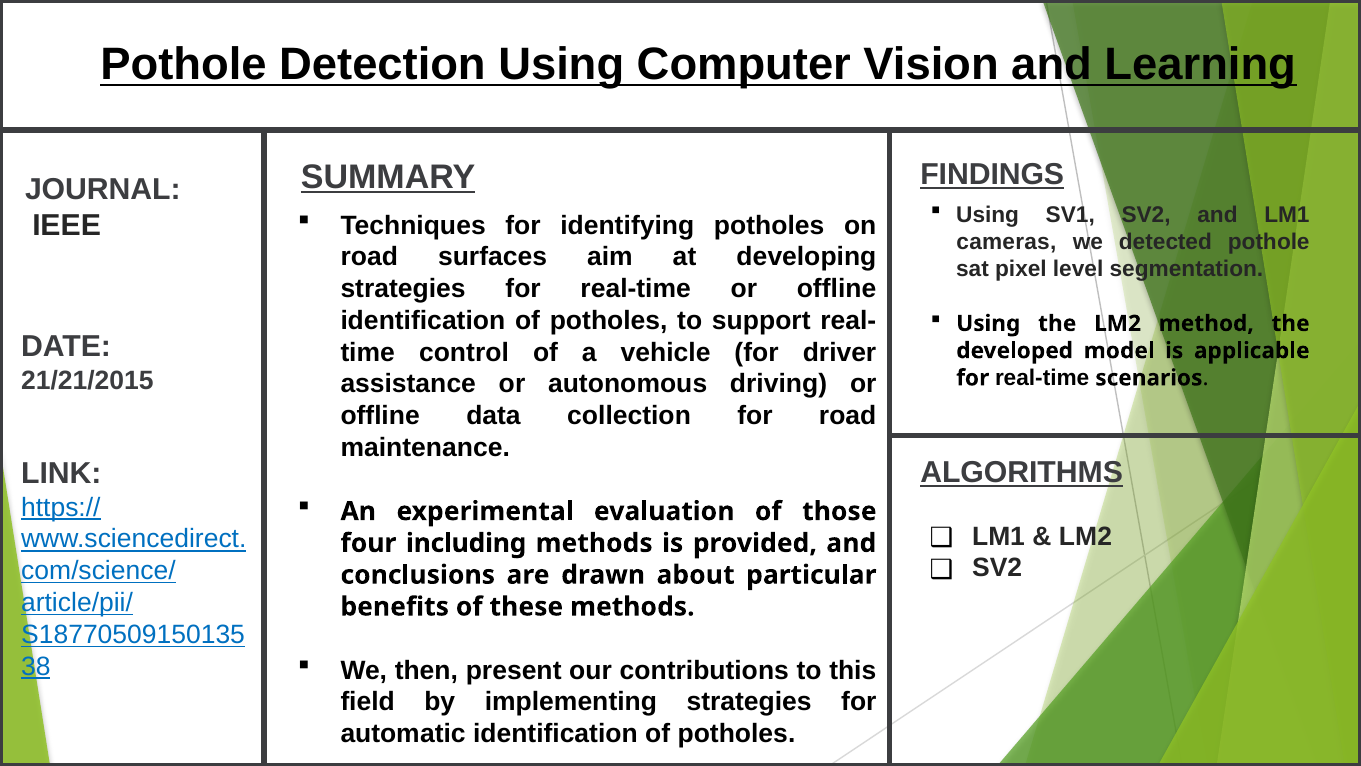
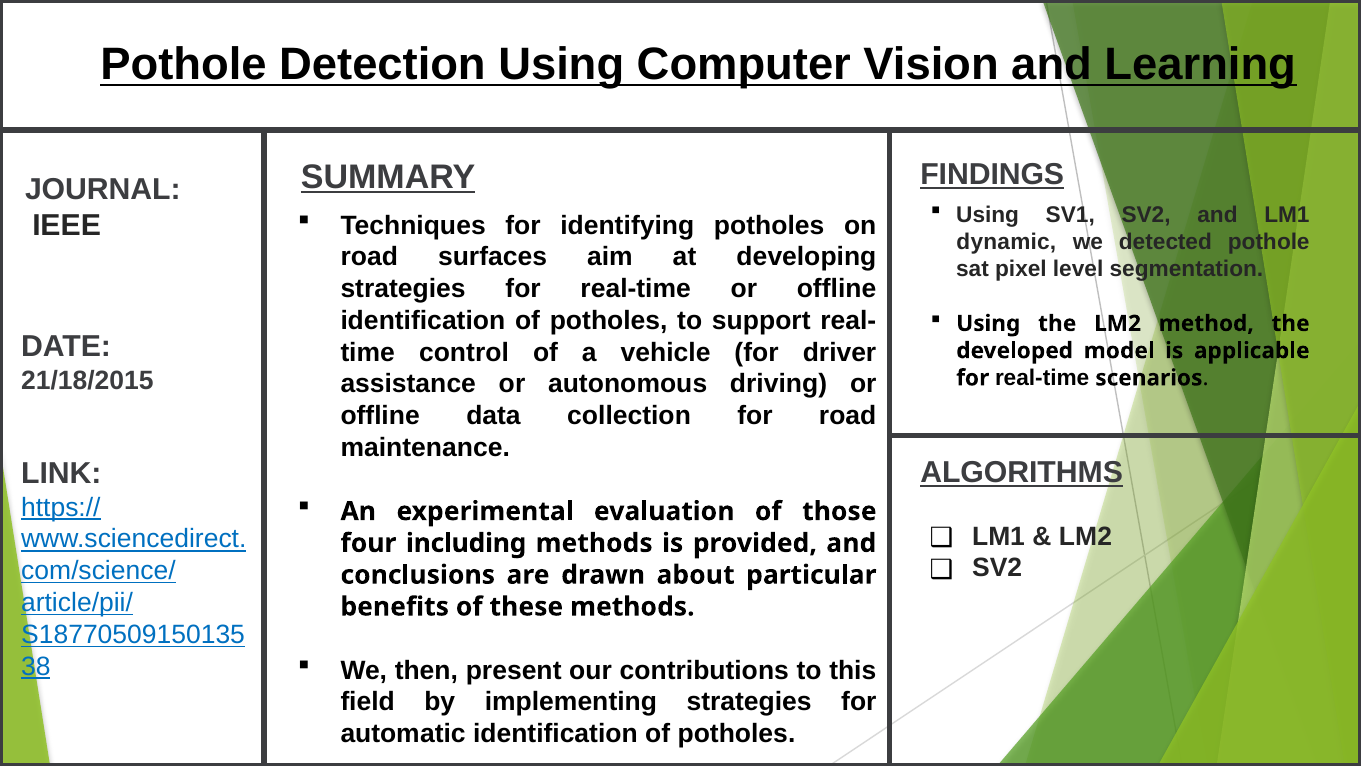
cameras: cameras -> dynamic
21/21/2015: 21/21/2015 -> 21/18/2015
